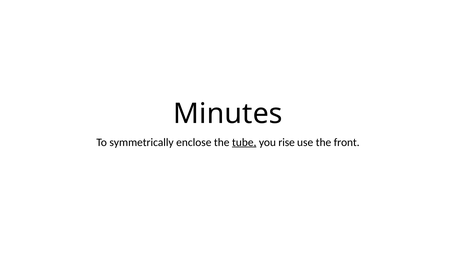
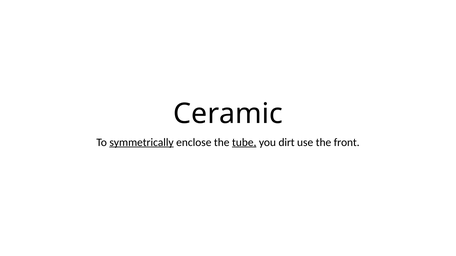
Minutes: Minutes -> Ceramic
symmetrically underline: none -> present
rise: rise -> dirt
